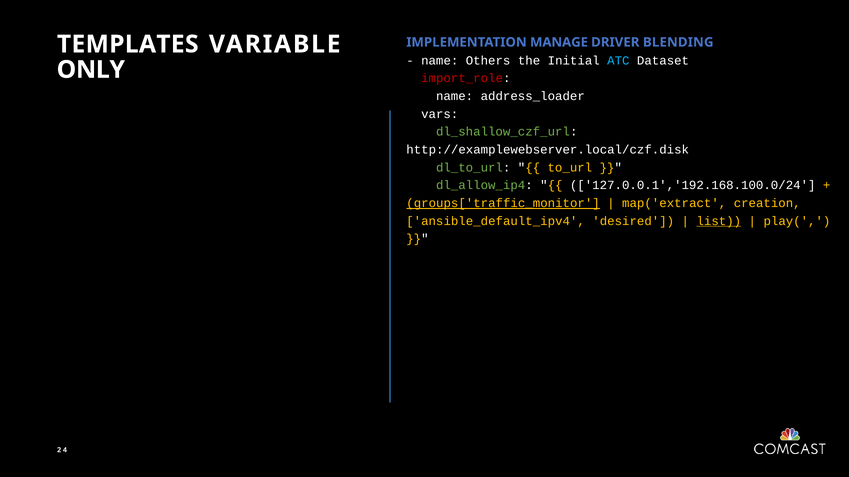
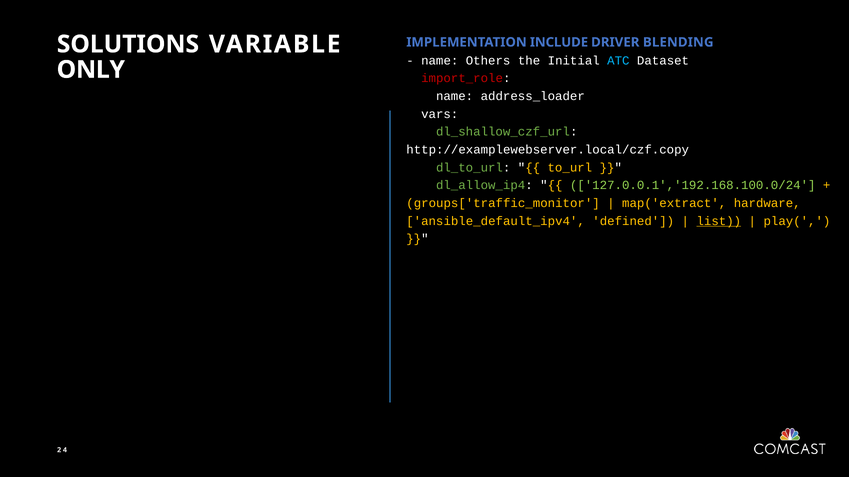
MANAGE: MANAGE -> INCLUDE
TEMPLATES: TEMPLATES -> SOLUTIONS
http://examplewebserver.local/czf.disk: http://examplewebserver.local/czf.disk -> http://examplewebserver.local/czf.copy
127.0.0.1','192.168.100.0/24 colour: white -> light green
groups['traffic_monitor underline: present -> none
creation: creation -> hardware
desired: desired -> defined
